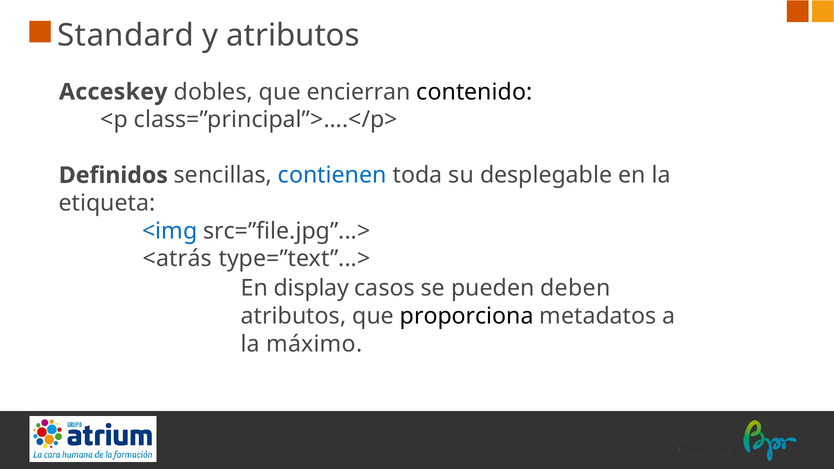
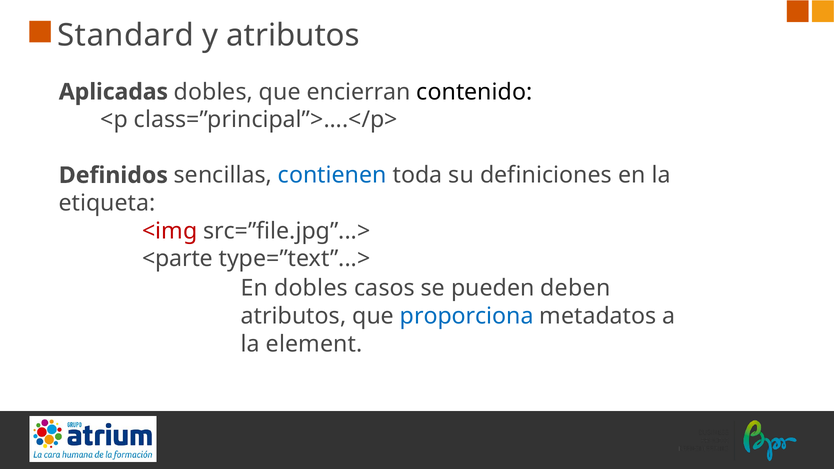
Acceskey: Acceskey -> Aplicadas
desplegable: desplegable -> definiciones
<img colour: blue -> red
<atrás: <atrás -> <parte
En display: display -> dobles
proporciona colour: black -> blue
máximo: máximo -> element
